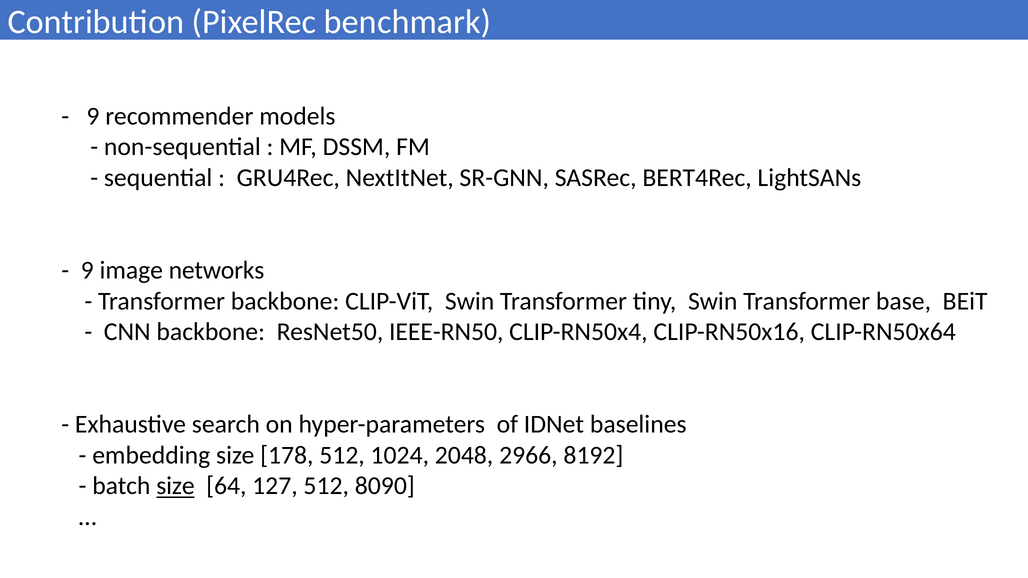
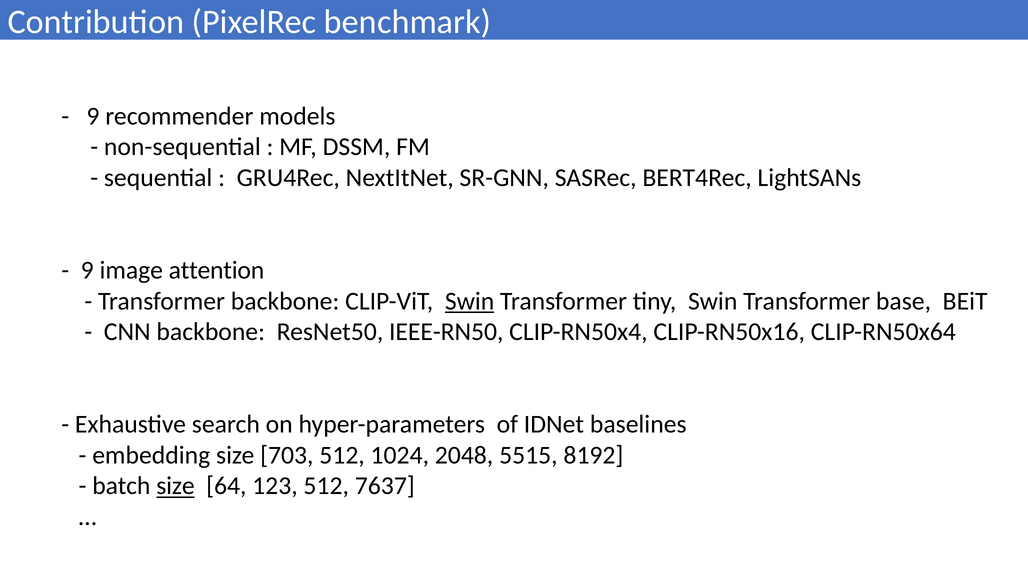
networks: networks -> attention
Swin at (470, 301) underline: none -> present
178: 178 -> 703
2966: 2966 -> 5515
127: 127 -> 123
8090: 8090 -> 7637
